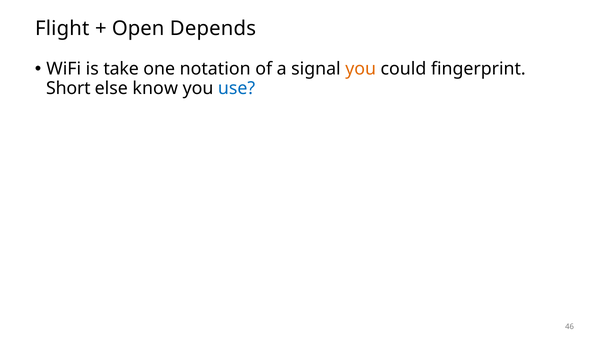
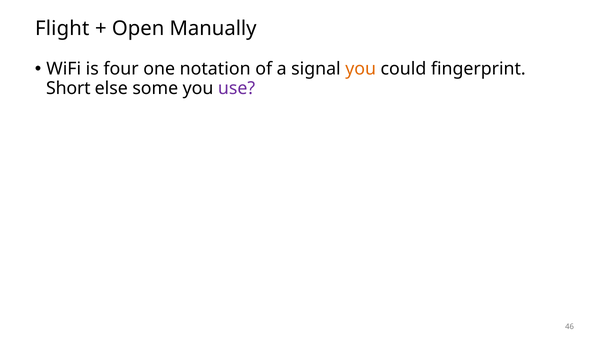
Depends: Depends -> Manually
take: take -> four
know: know -> some
use colour: blue -> purple
